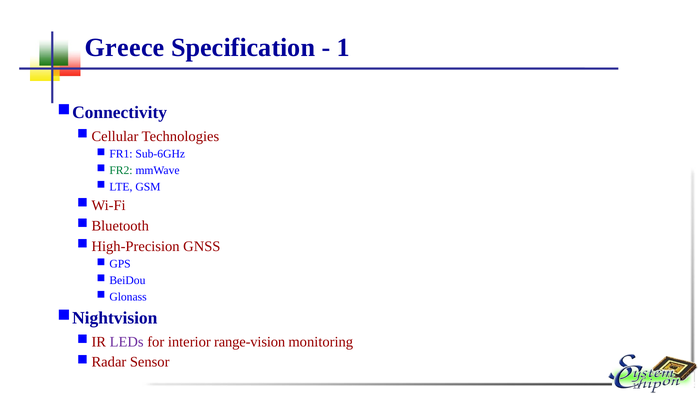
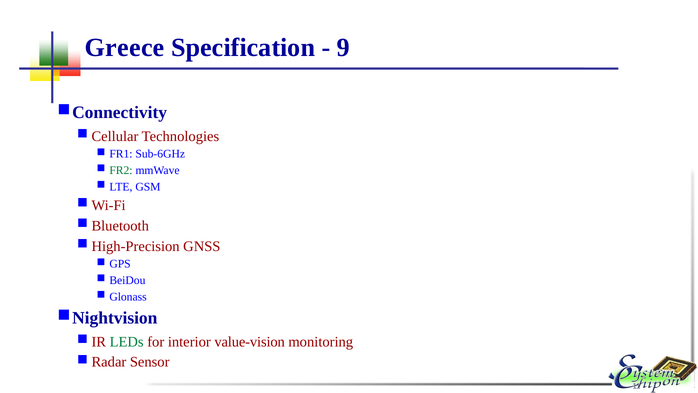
1: 1 -> 9
LEDs colour: purple -> green
range-vision: range-vision -> value-vision
